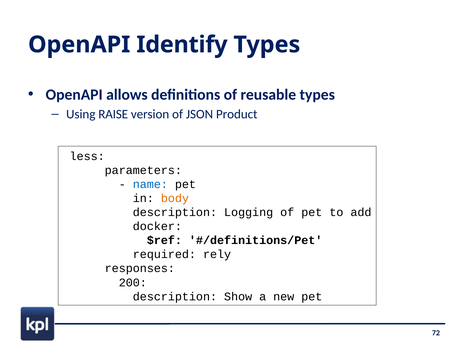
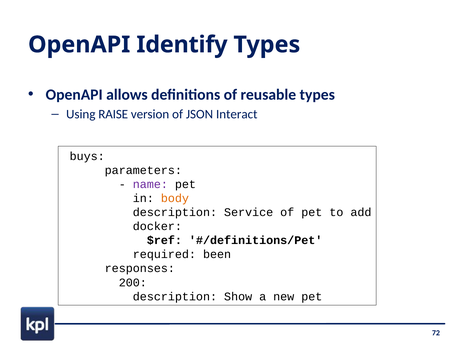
Product: Product -> Interact
less: less -> buys
name colour: blue -> purple
Logging: Logging -> Service
rely: rely -> been
